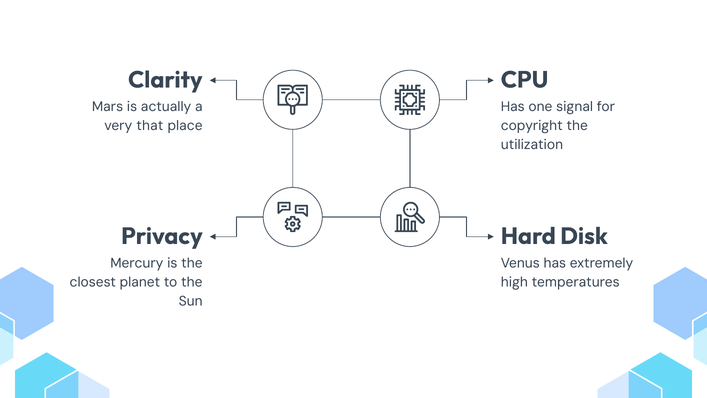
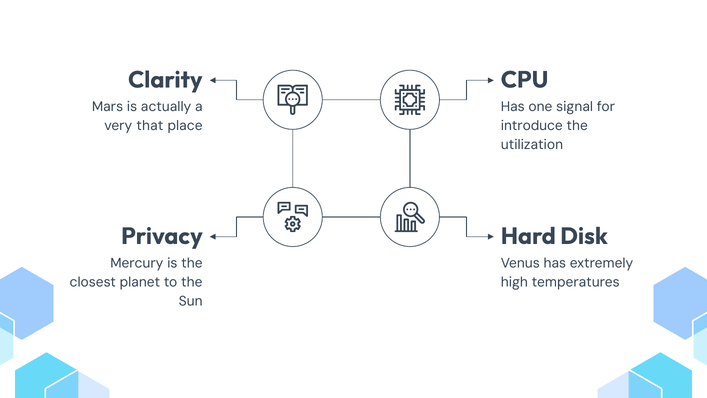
copyright: copyright -> introduce
